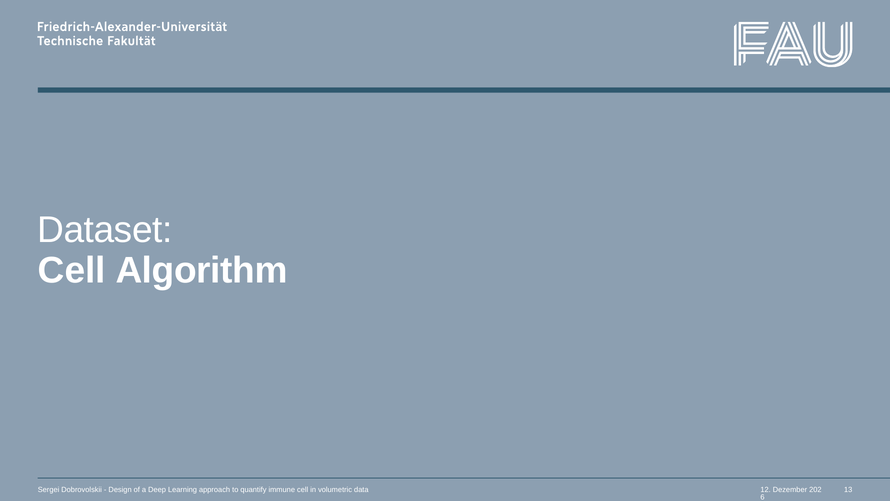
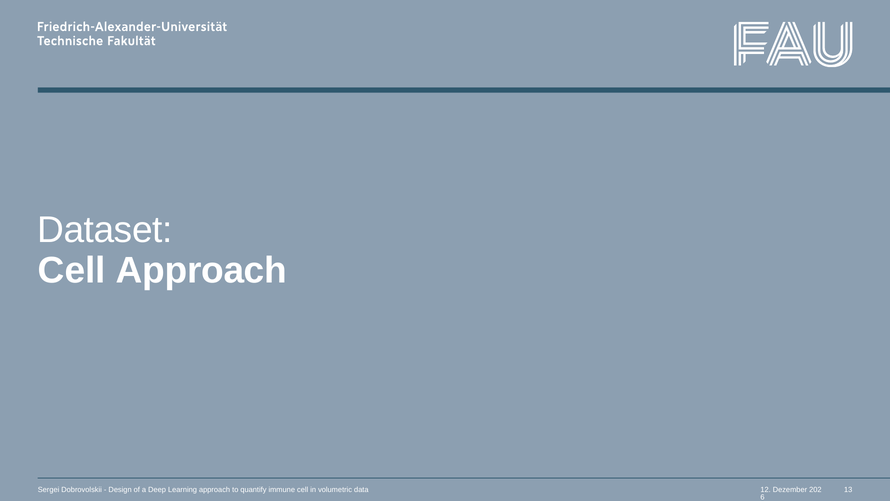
Cell Algorithm: Algorithm -> Approach
